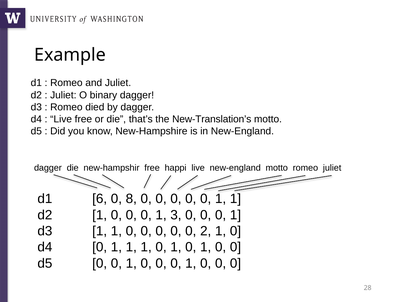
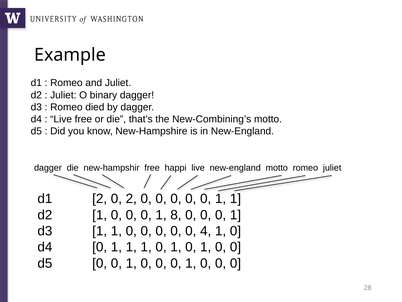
New-Translation’s: New-Translation’s -> New-Combining’s
6 at (100, 199): 6 -> 2
0 8: 8 -> 2
3: 3 -> 8
2: 2 -> 4
